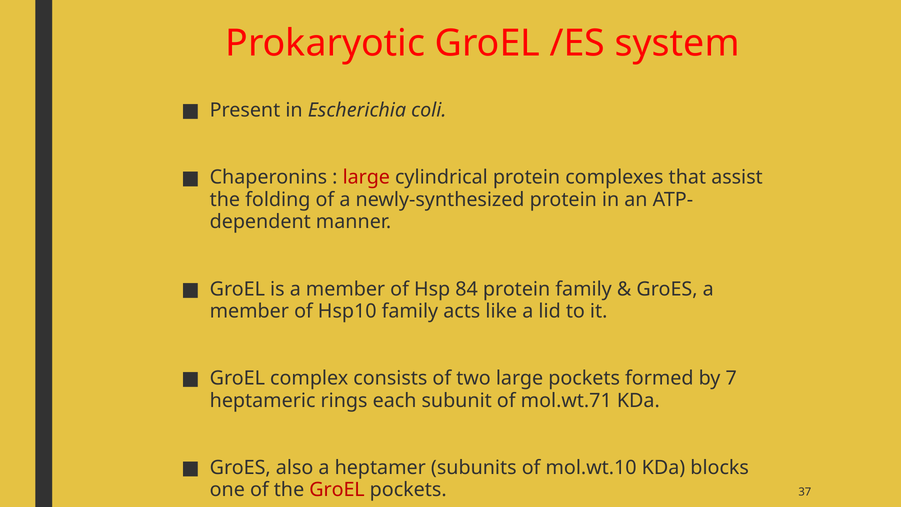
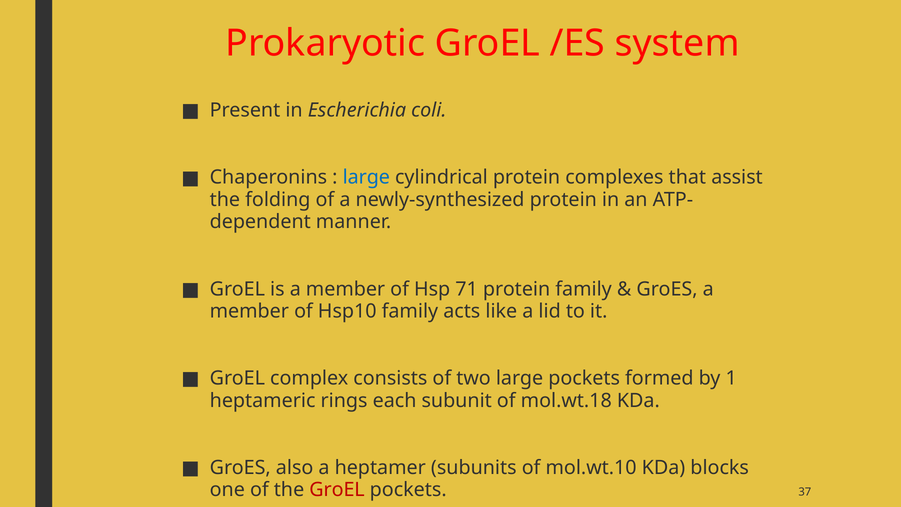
large at (366, 177) colour: red -> blue
84: 84 -> 71
7: 7 -> 1
mol.wt.71: mol.wt.71 -> mol.wt.18
